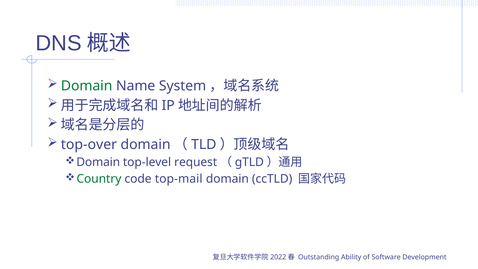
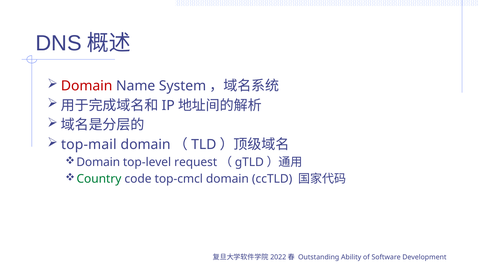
Domain at (87, 86) colour: green -> red
top-over: top-over -> top-mail
top-mail: top-mail -> top-cmcl
